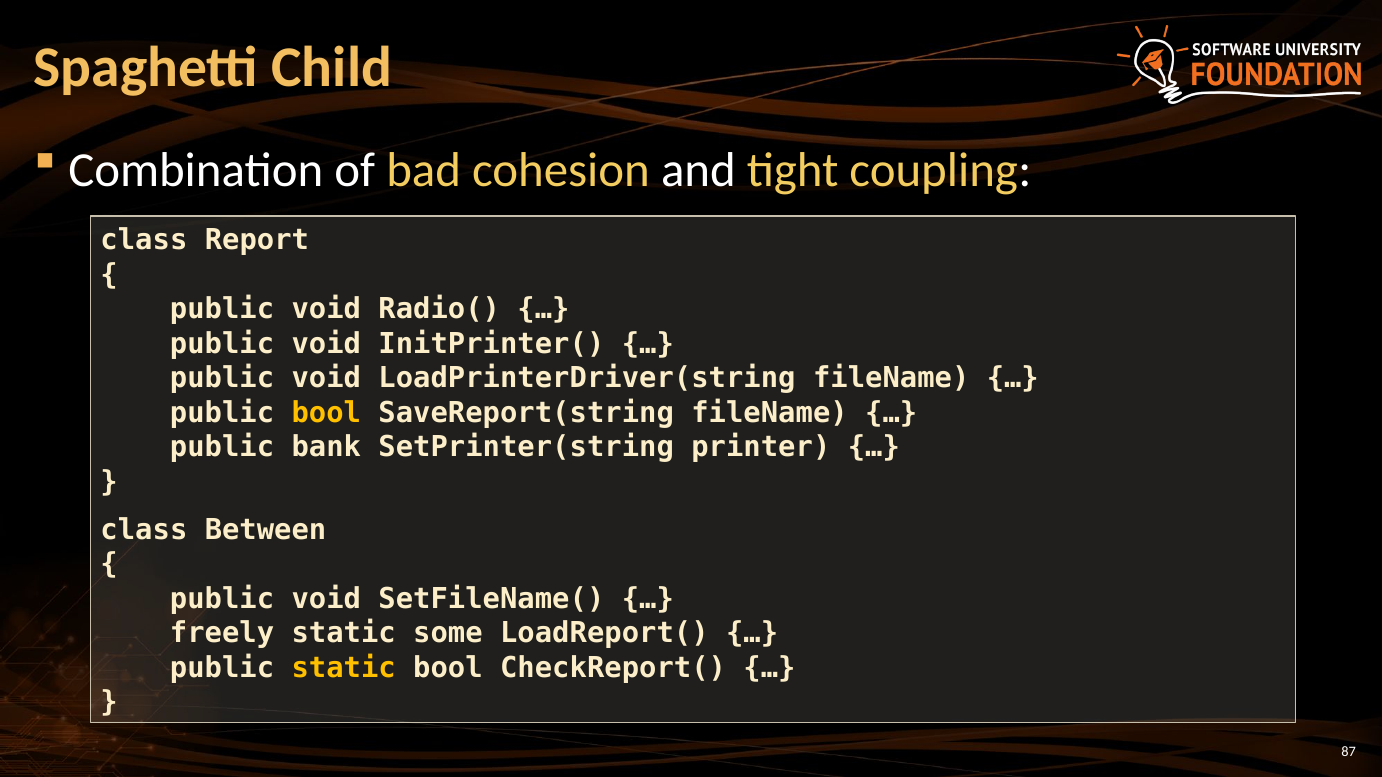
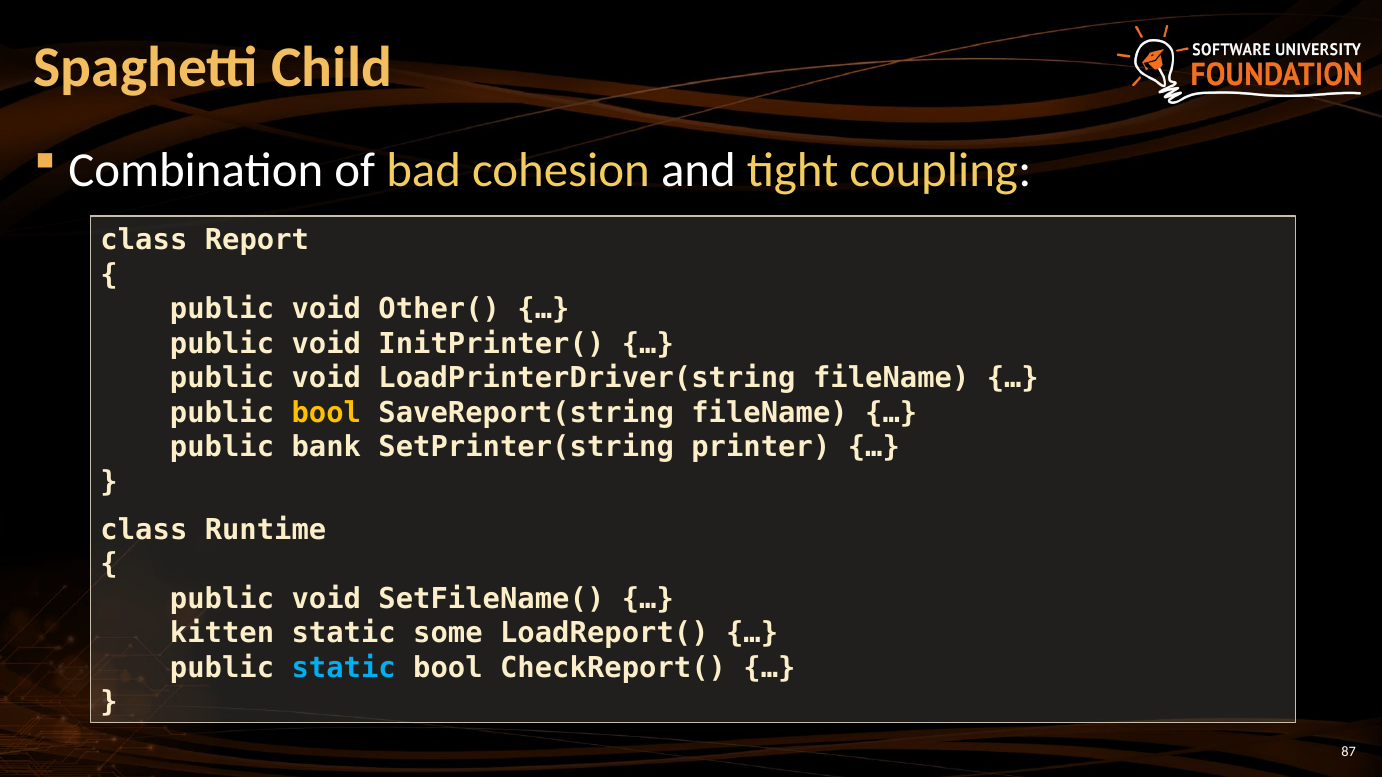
Radio(: Radio( -> Other(
Between: Between -> Runtime
freely: freely -> kitten
static at (344, 668) colour: yellow -> light blue
